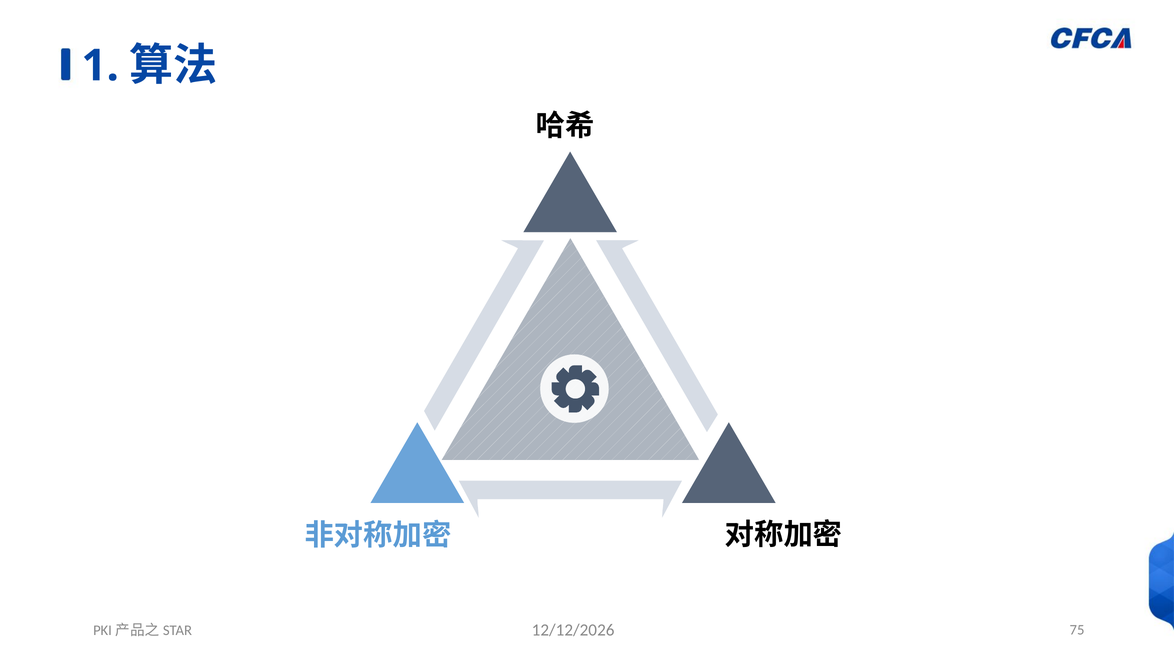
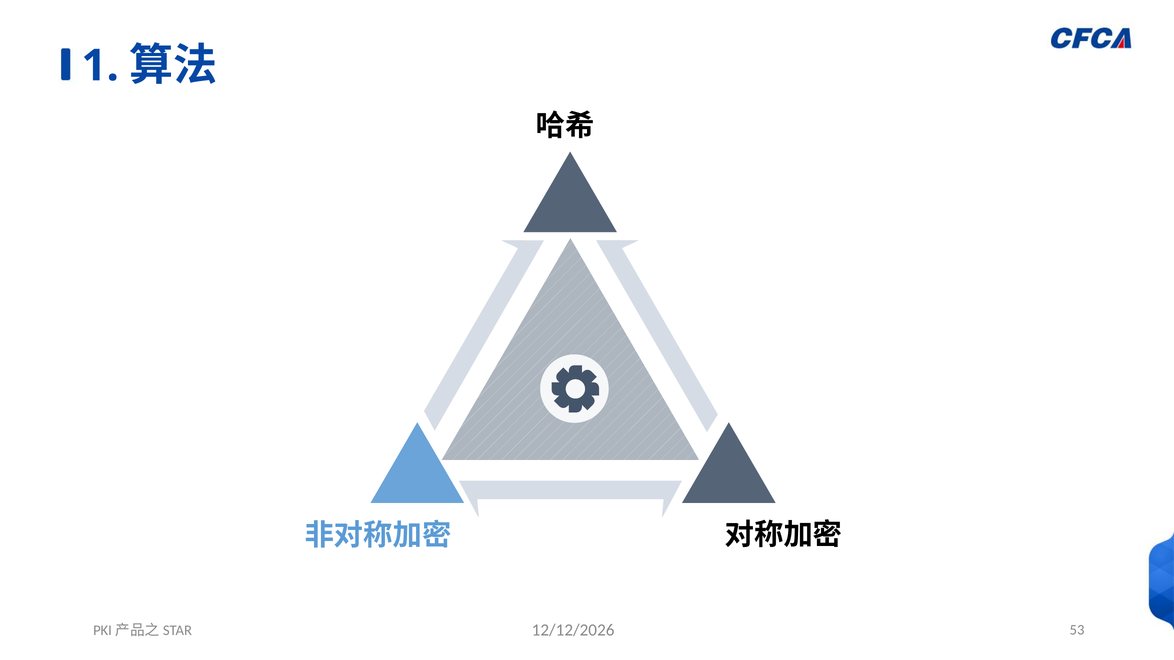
75: 75 -> 53
